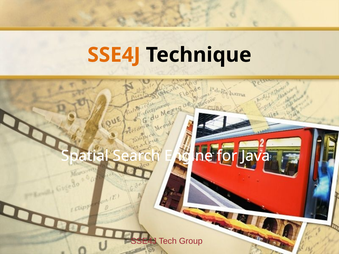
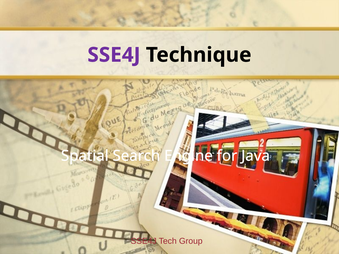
SSE4J at (114, 55) colour: orange -> purple
